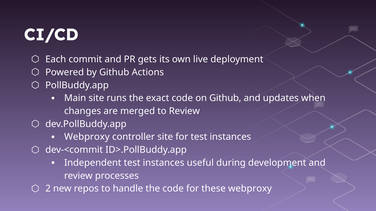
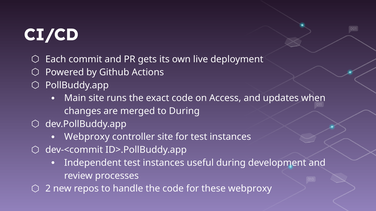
on Github: Github -> Access
to Review: Review -> During
